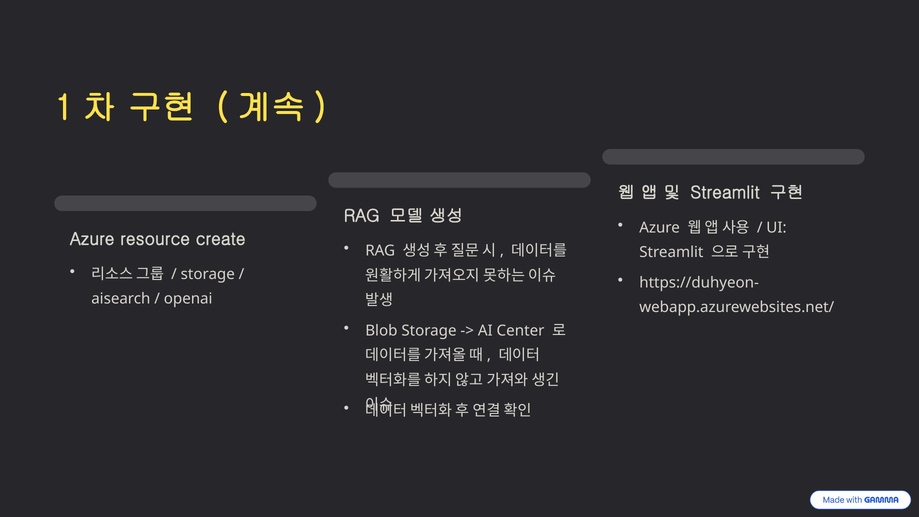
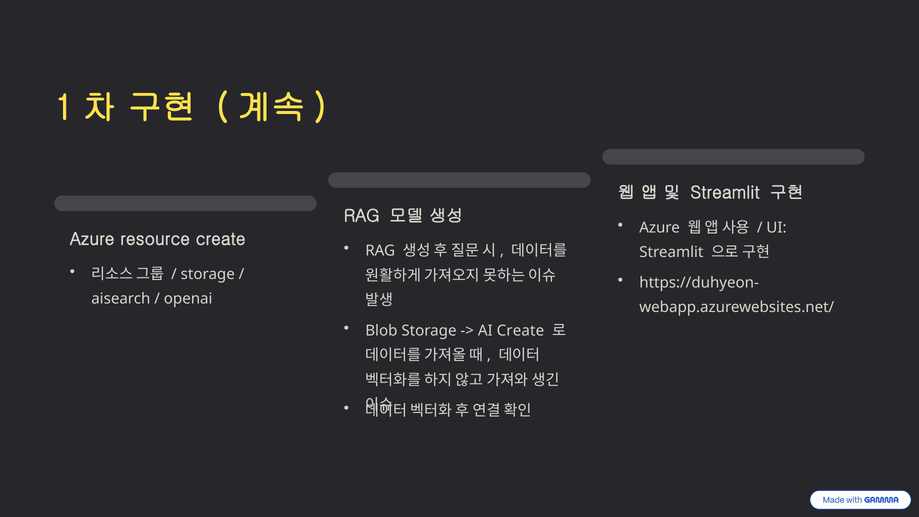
AI Center: Center -> Create
